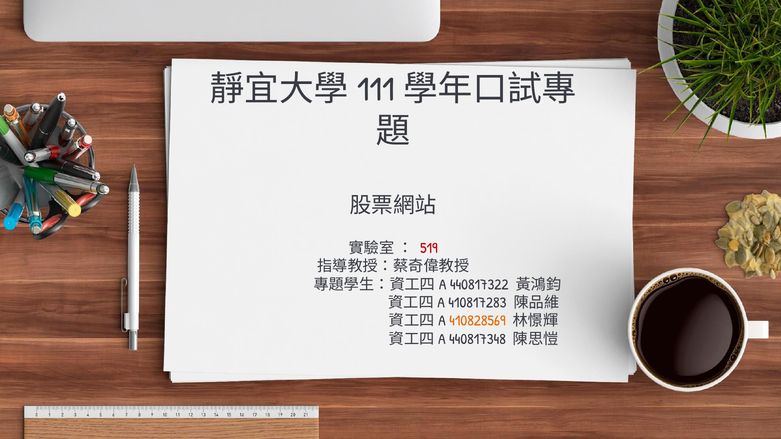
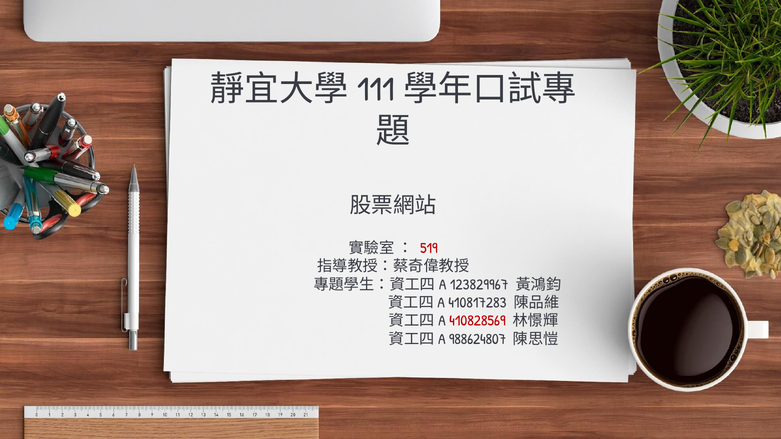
440817322: 440817322 -> 123829967
410828569 colour: orange -> red
440817348: 440817348 -> 988624807
